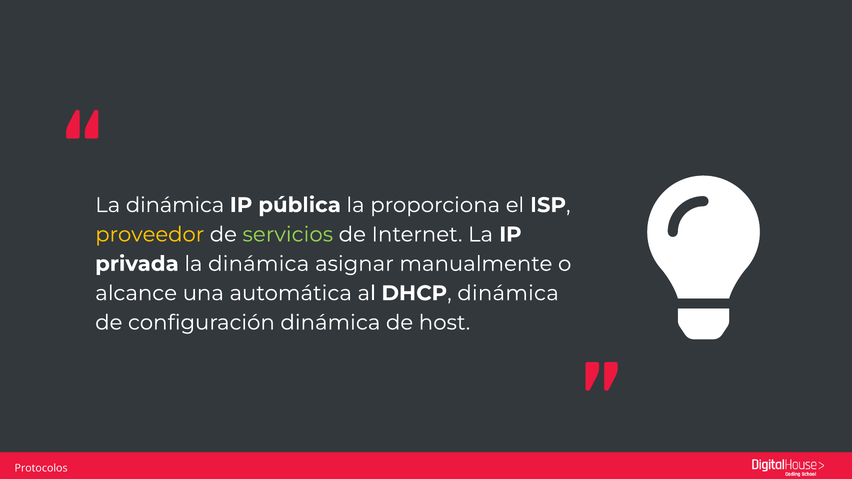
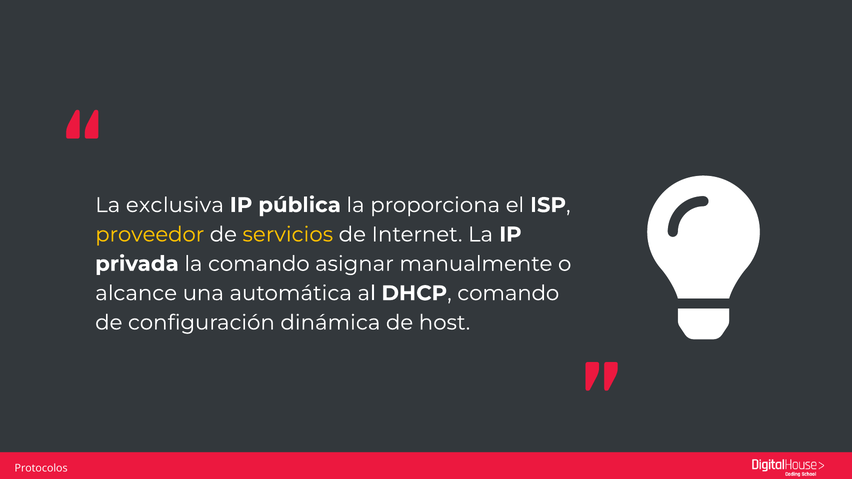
dinámica at (175, 205): dinámica -> exclusiva
servicios colour: light green -> yellow
privada la dinámica: dinámica -> comando
DHCP dinámica: dinámica -> comando
